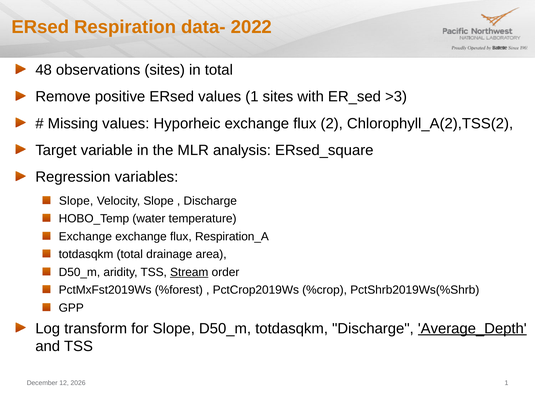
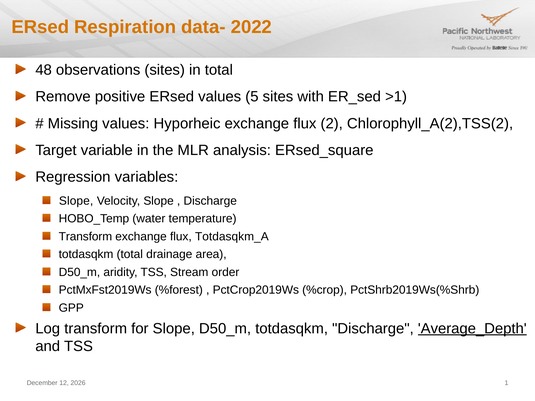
values 1: 1 -> 5
>3: >3 -> >1
Exchange at (85, 237): Exchange -> Transform
Respiration_A: Respiration_A -> Totdasqkm_A
Stream underline: present -> none
